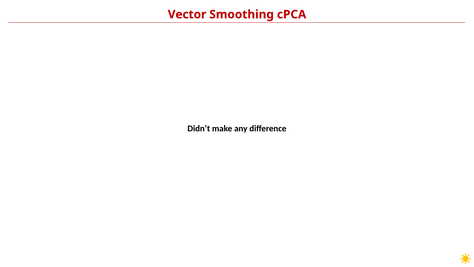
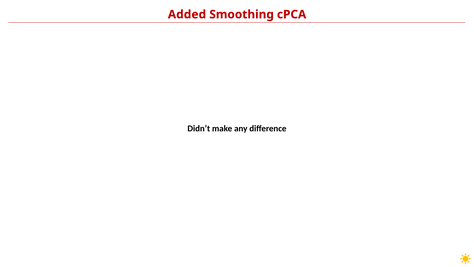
Vector: Vector -> Added
